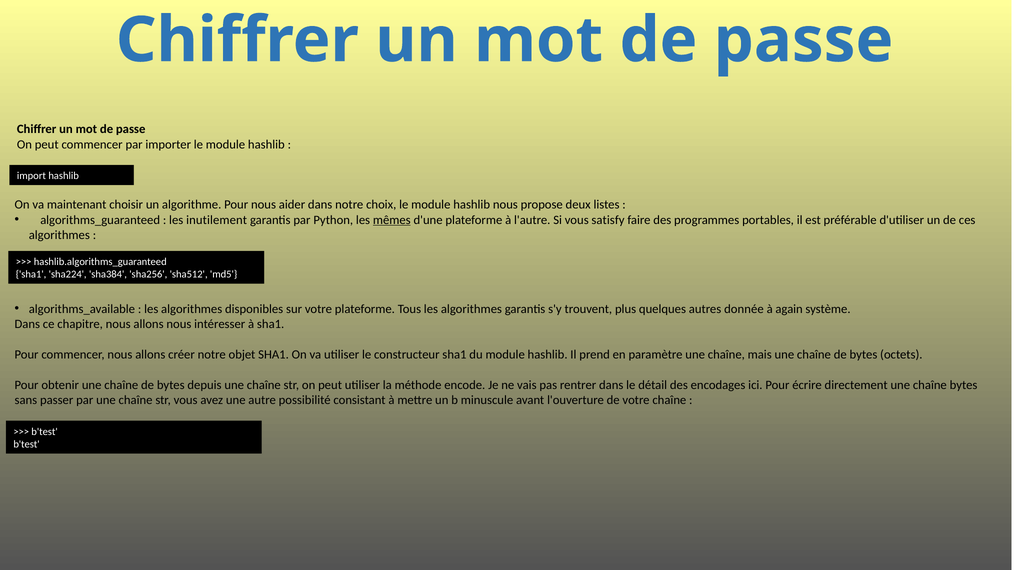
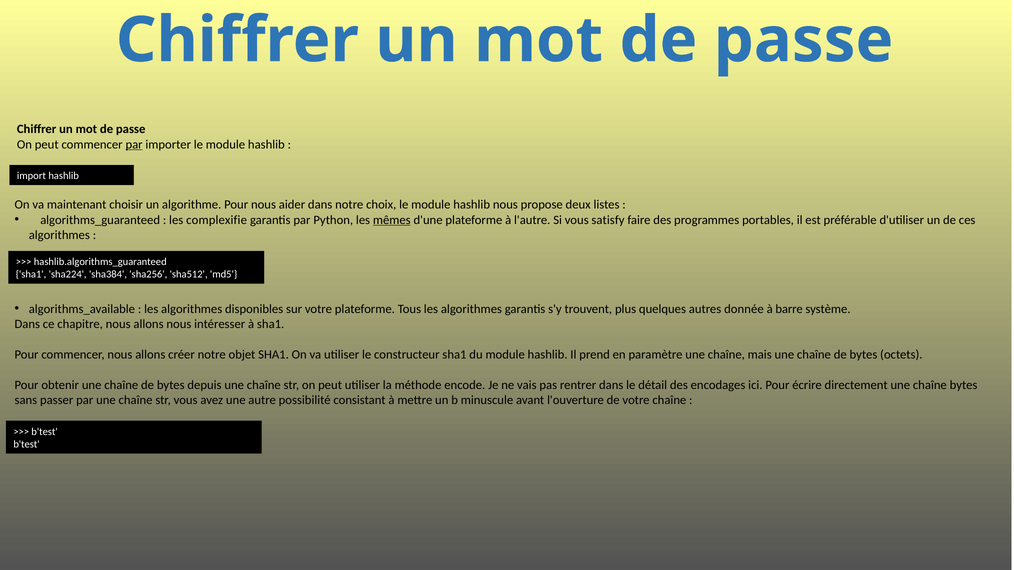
par at (134, 145) underline: none -> present
inutilement: inutilement -> complexifie
again: again -> barre
